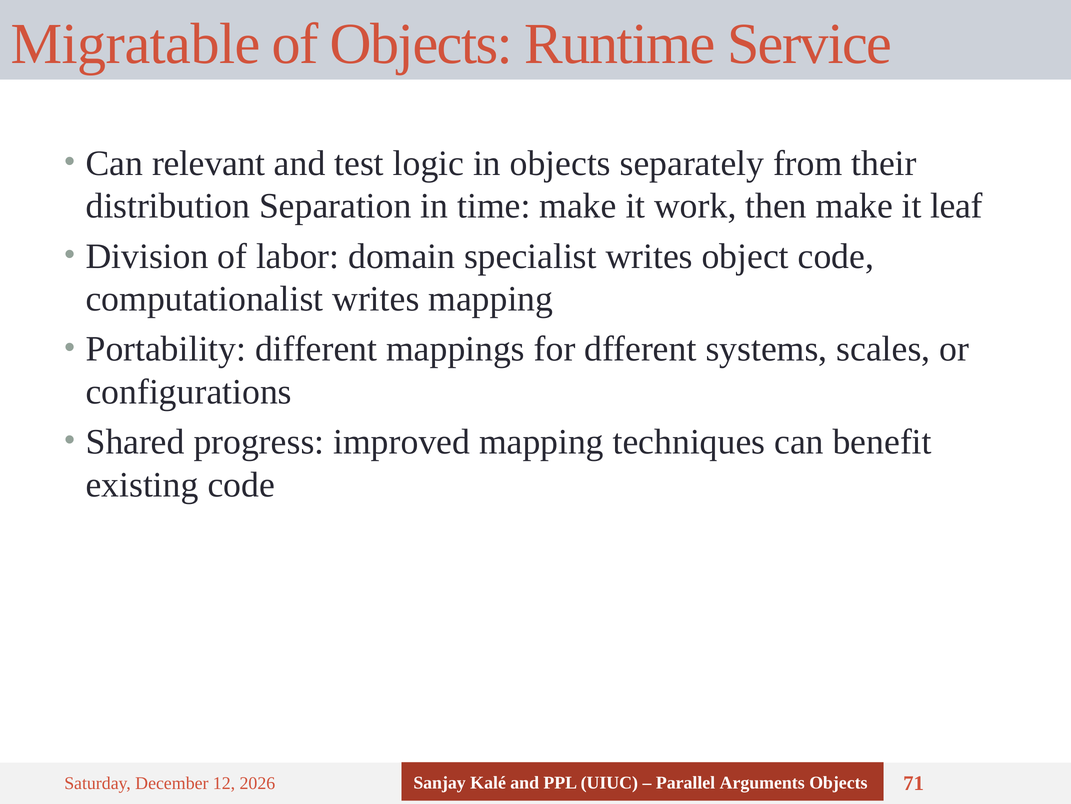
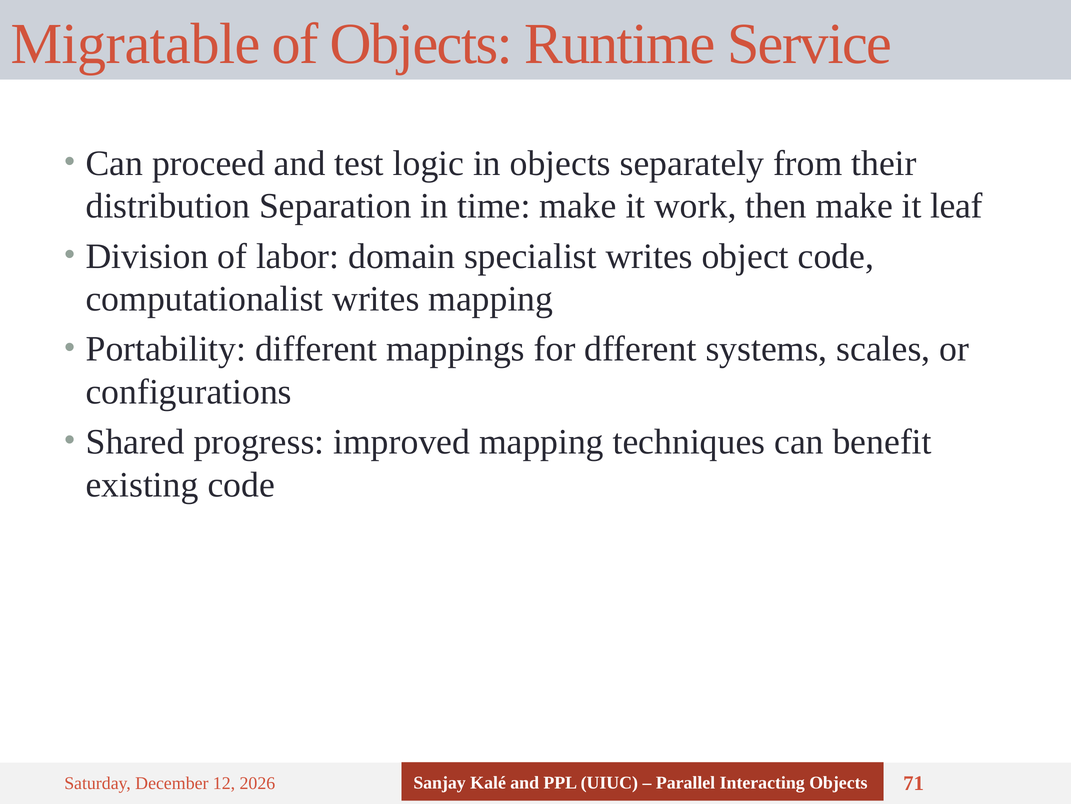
relevant: relevant -> proceed
Arguments: Arguments -> Interacting
